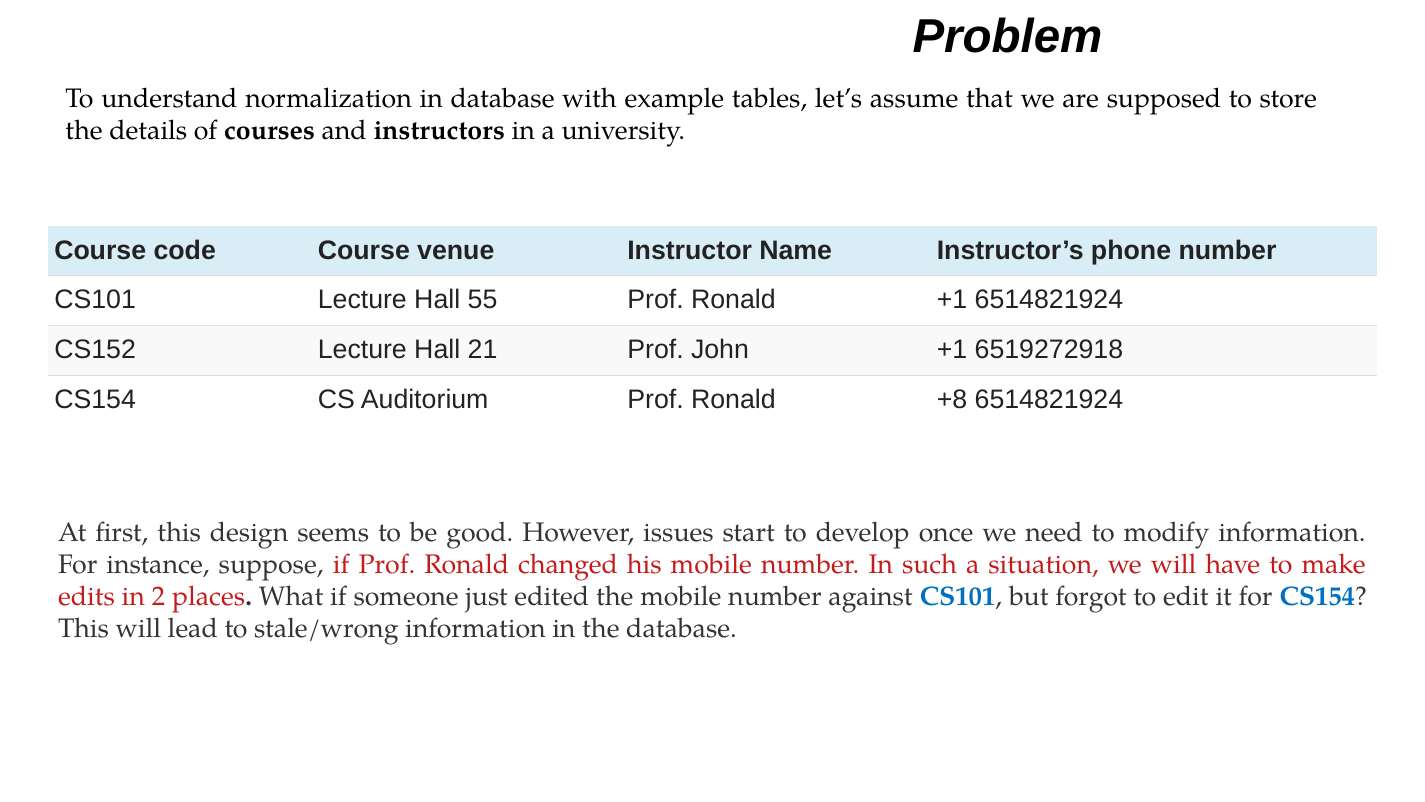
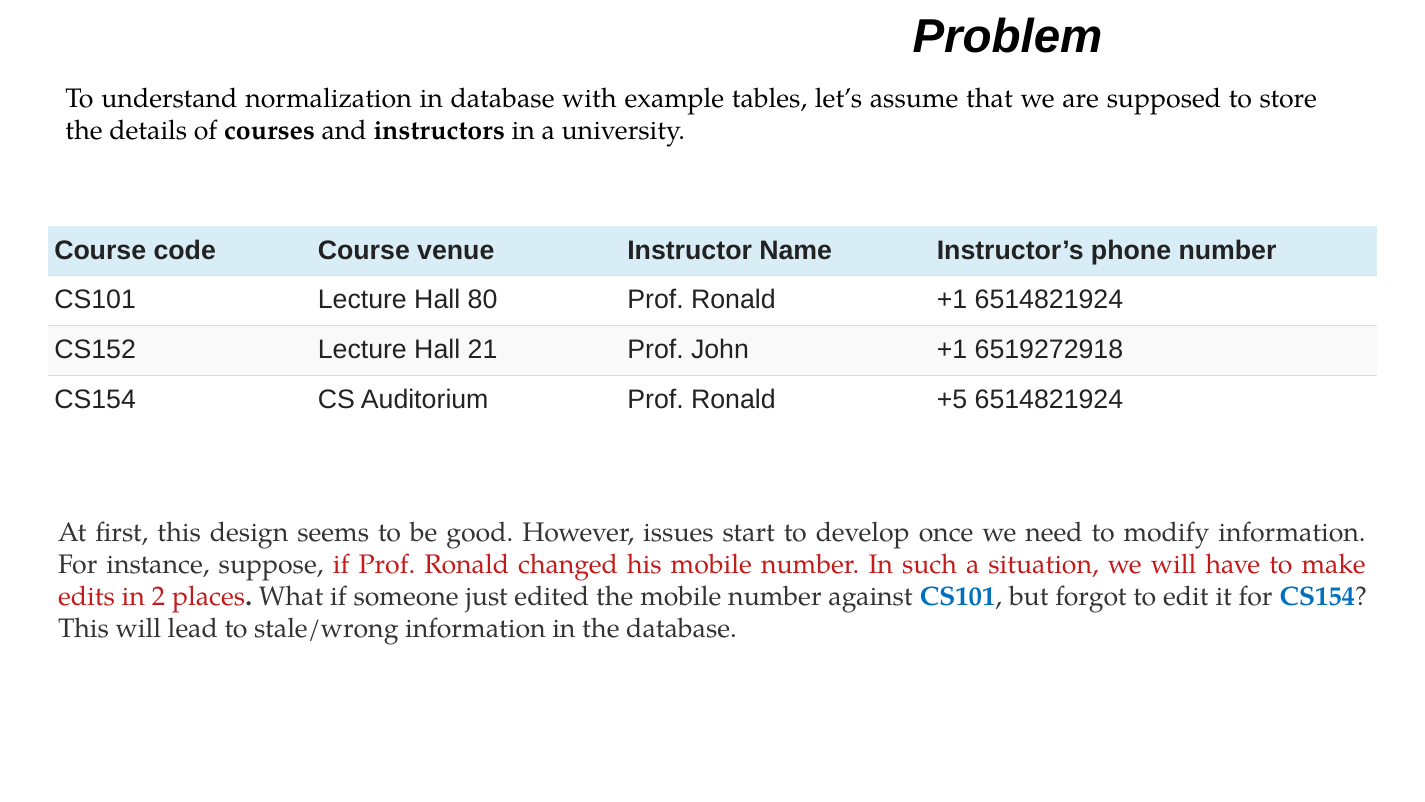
55: 55 -> 80
+8: +8 -> +5
